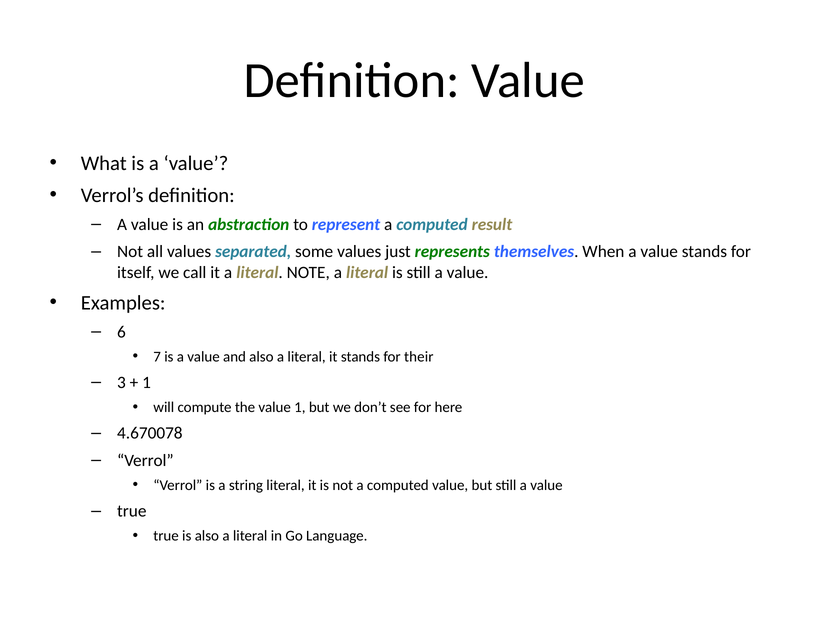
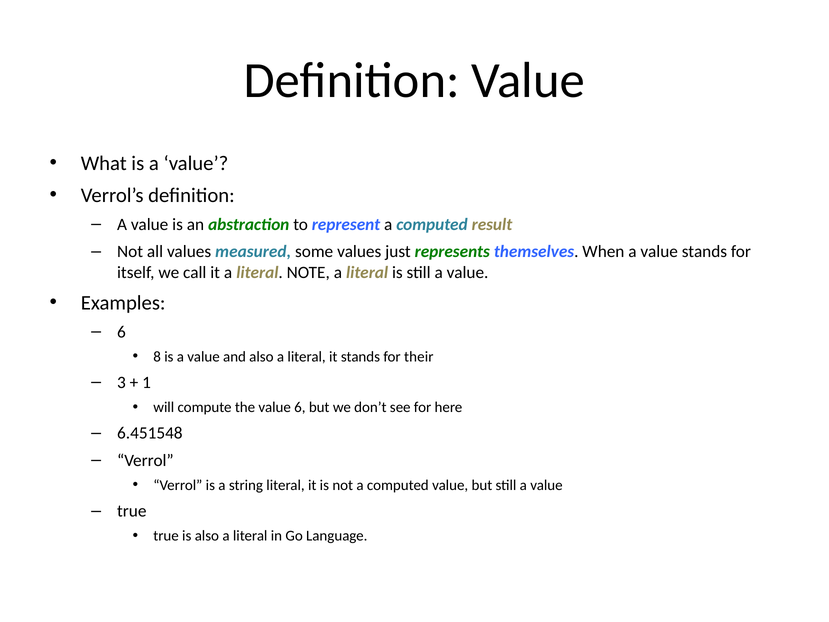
separated: separated -> measured
7: 7 -> 8
value 1: 1 -> 6
4.670078: 4.670078 -> 6.451548
